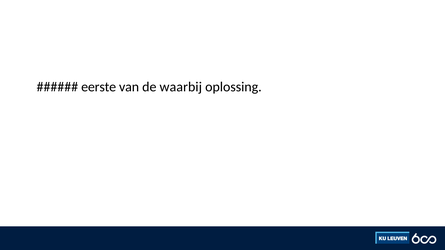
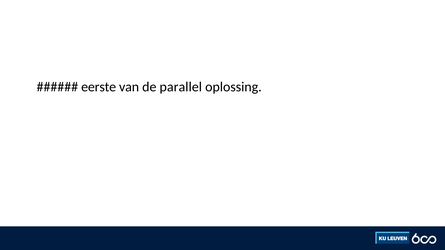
waarbij: waarbij -> parallel
